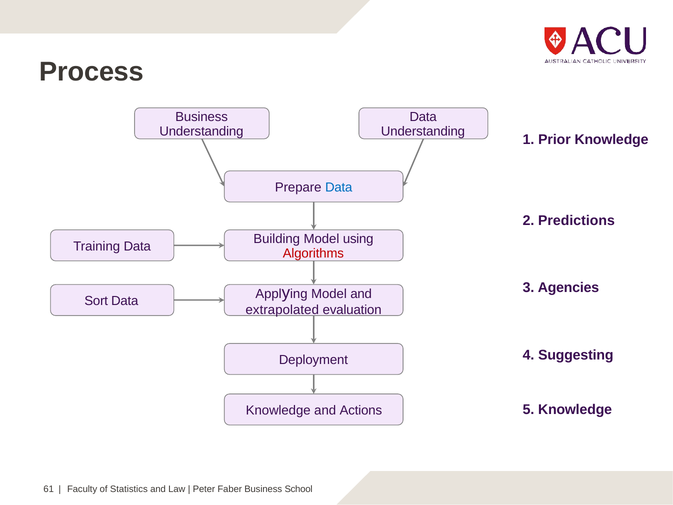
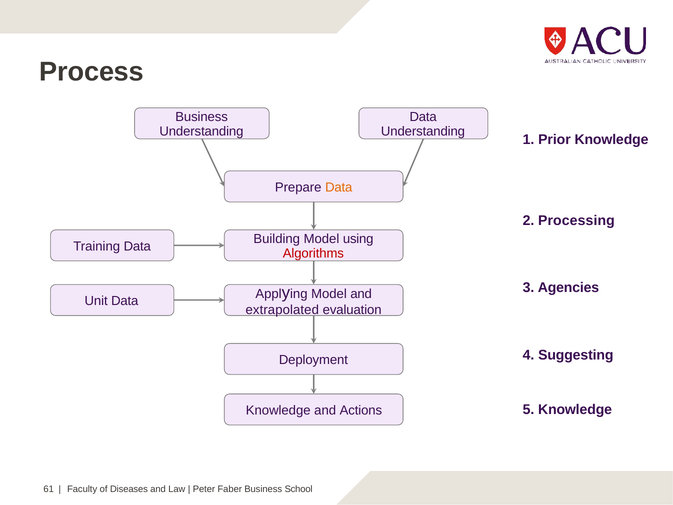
Data at (339, 187) colour: blue -> orange
Predictions: Predictions -> Processing
Sort: Sort -> Unit
Statistics: Statistics -> Diseases
